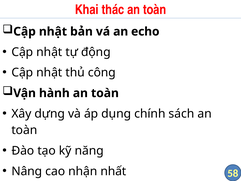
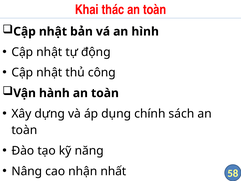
echo: echo -> hình
